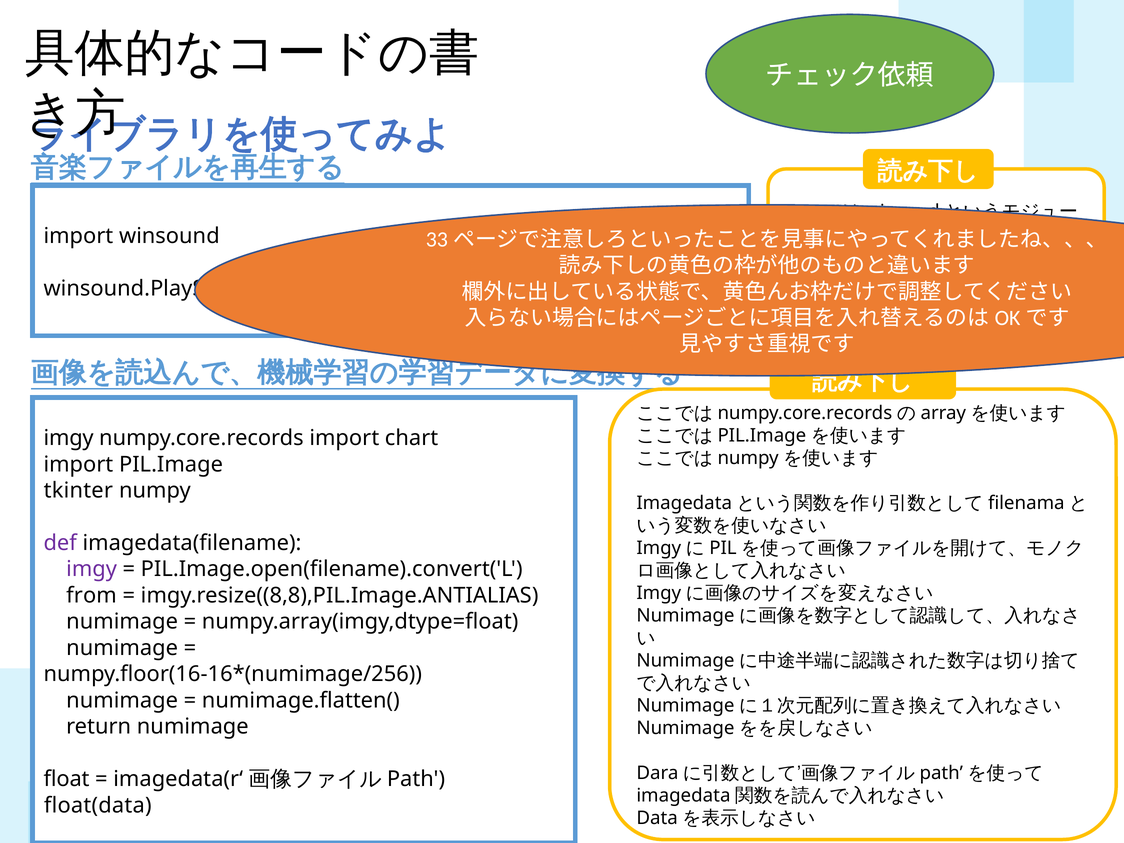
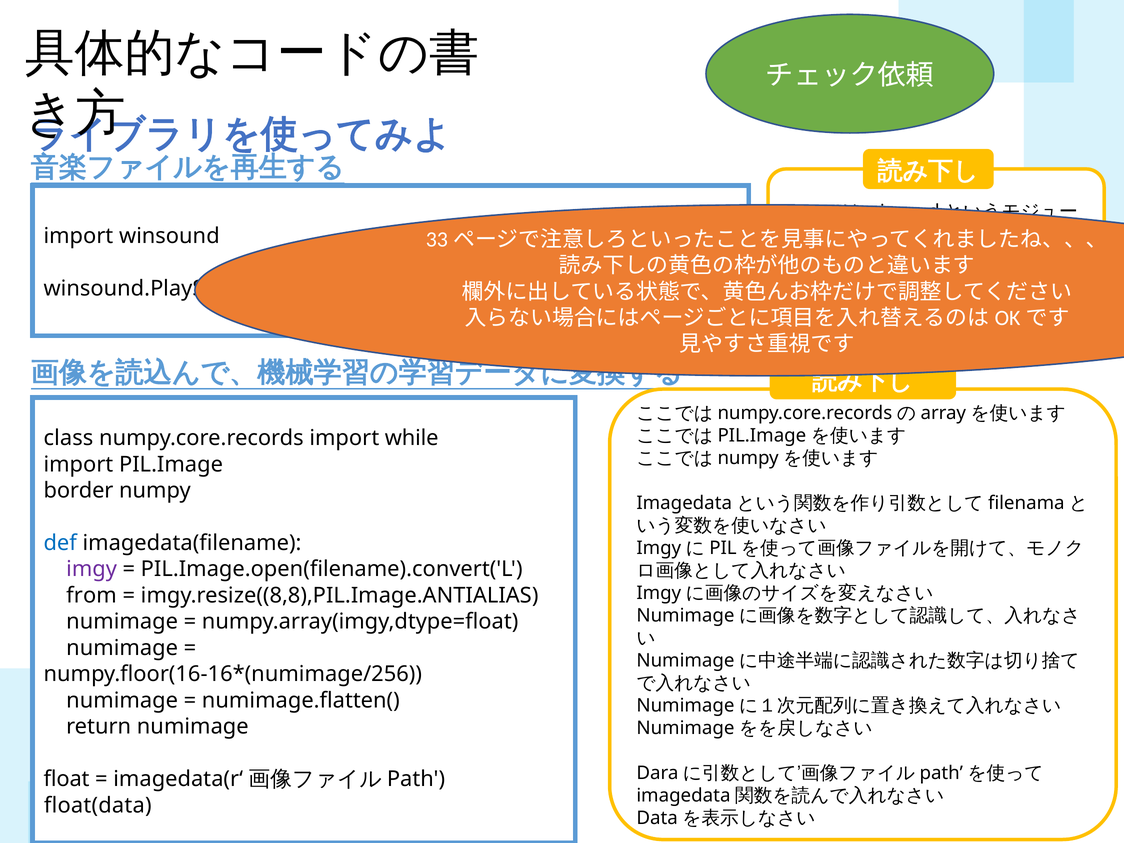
imgy at (69, 438): imgy -> class
chart: chart -> while
tkinter: tkinter -> border
def colour: purple -> blue
